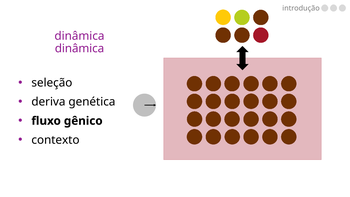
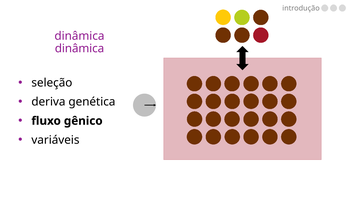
contexto: contexto -> variáveis
